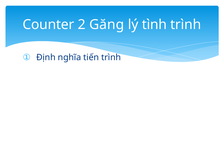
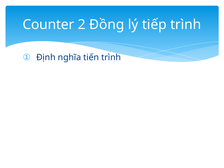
Găng: Găng -> Đồng
tình: tình -> tiếp
